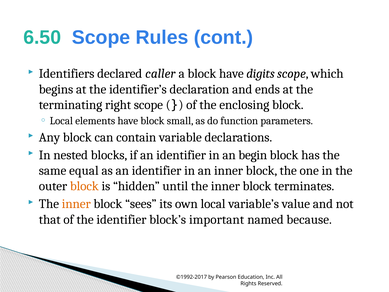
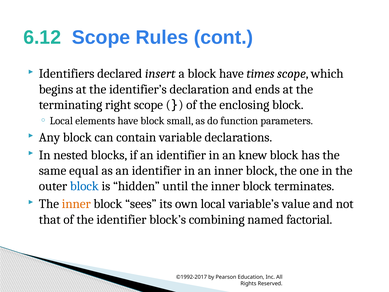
6.50: 6.50 -> 6.12
caller: caller -> insert
digits: digits -> times
begin: begin -> knew
block at (84, 186) colour: orange -> blue
important: important -> combining
because: because -> factorial
